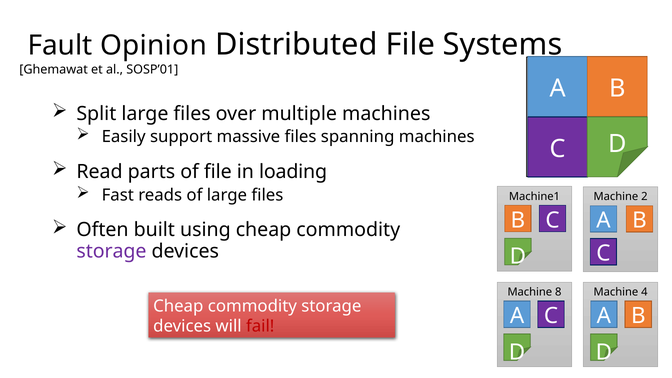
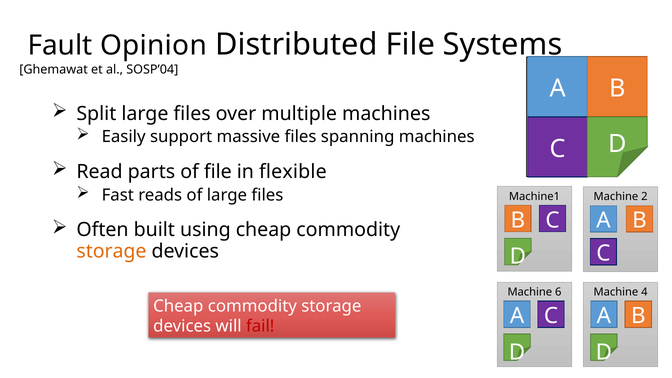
SOSP’01: SOSP’01 -> SOSP’04
loading: loading -> flexible
storage at (111, 251) colour: purple -> orange
8: 8 -> 6
